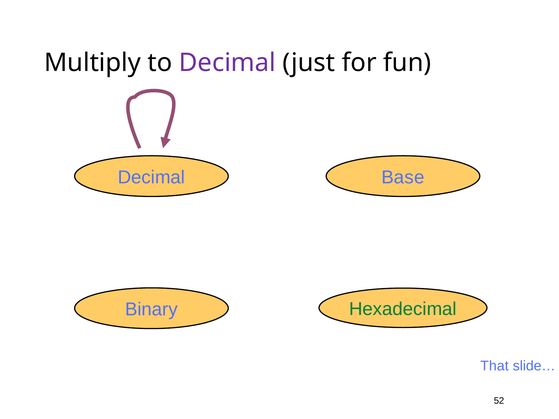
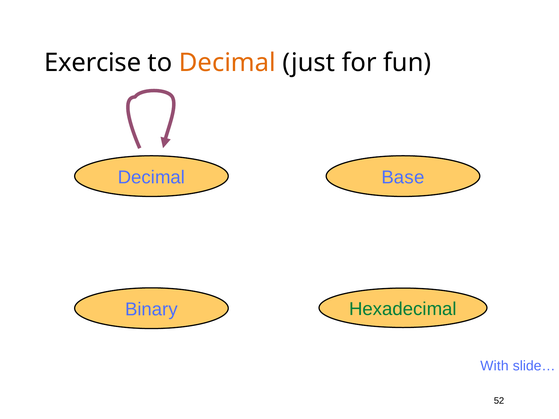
Multiply: Multiply -> Exercise
Decimal at (227, 63) colour: purple -> orange
That: That -> With
